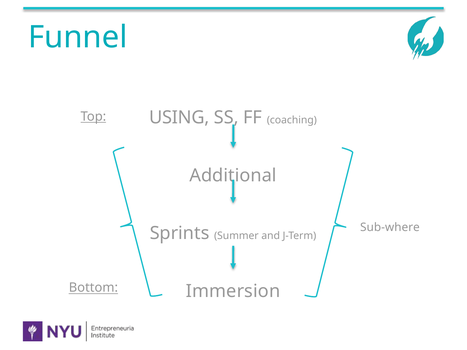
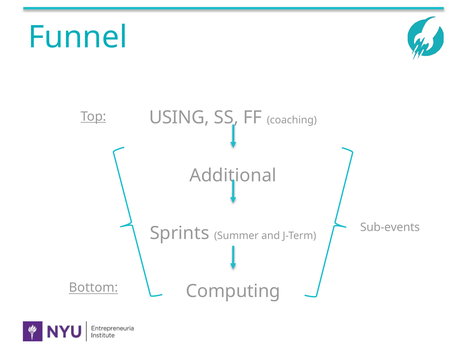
Sub-where: Sub-where -> Sub-events
Immersion: Immersion -> Computing
